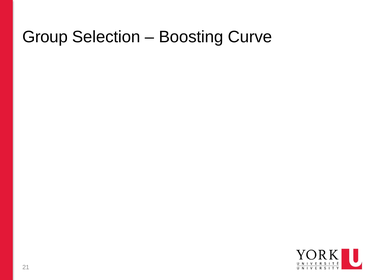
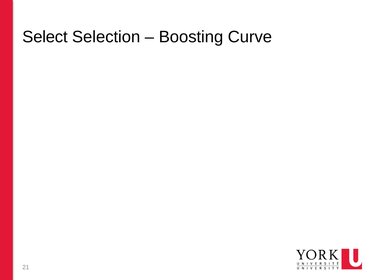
Group: Group -> Select
